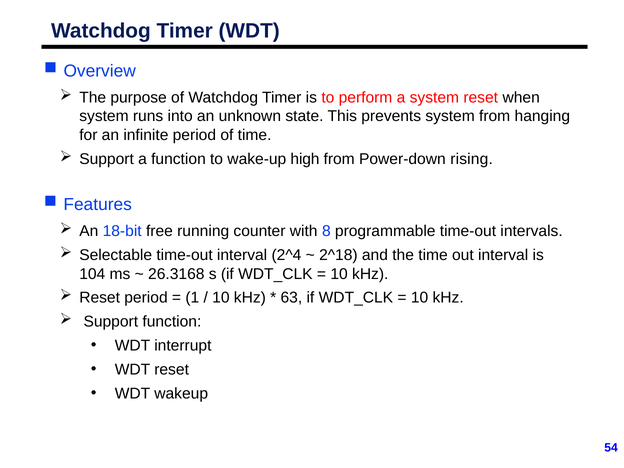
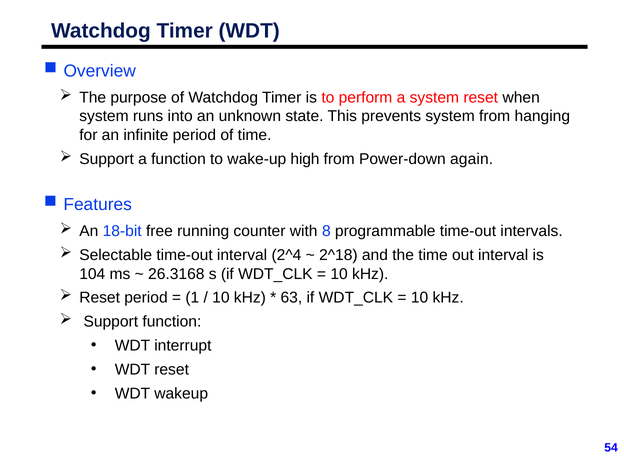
rising: rising -> again
